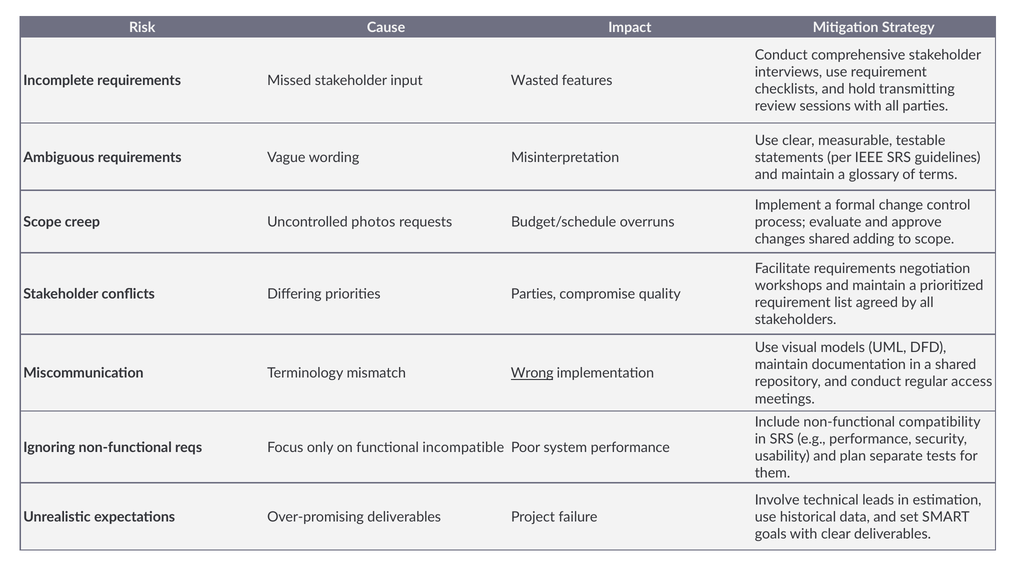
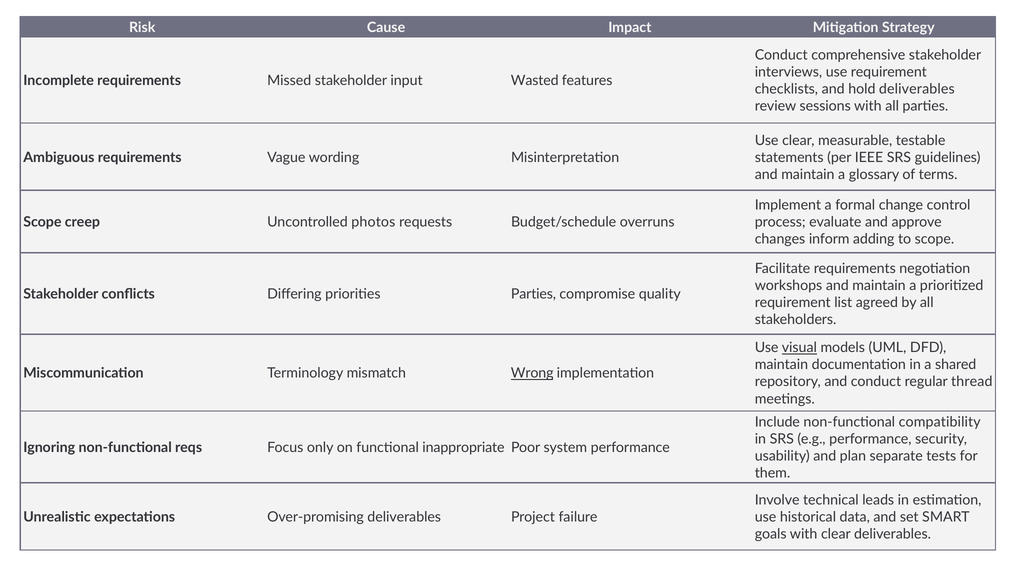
hold transmitting: transmitting -> deliverables
changes shared: shared -> inform
visual underline: none -> present
access: access -> thread
incompatible: incompatible -> inappropriate
